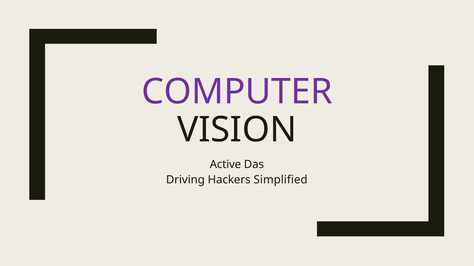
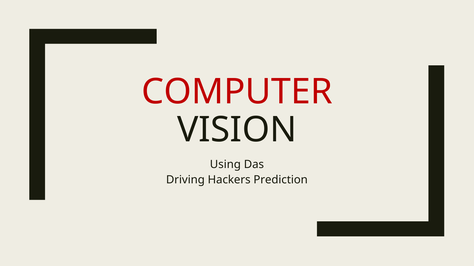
COMPUTER colour: purple -> red
Active: Active -> Using
Simplified: Simplified -> Prediction
